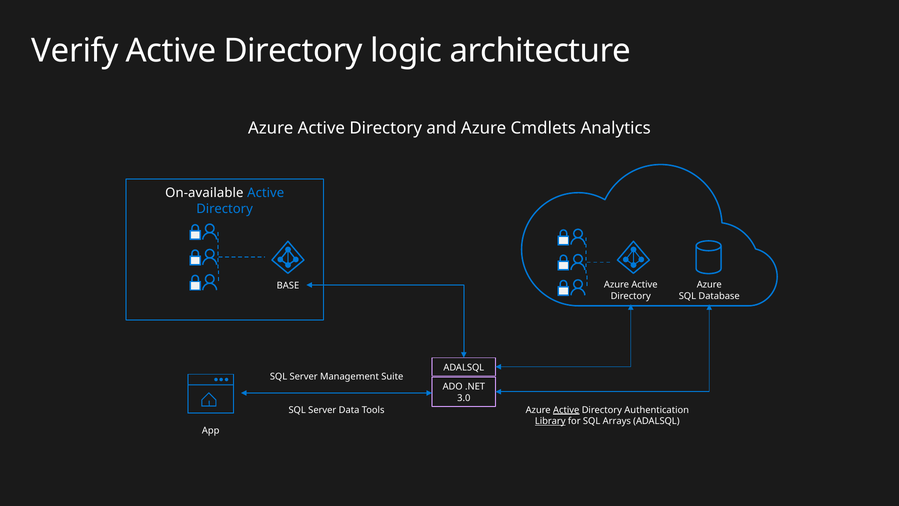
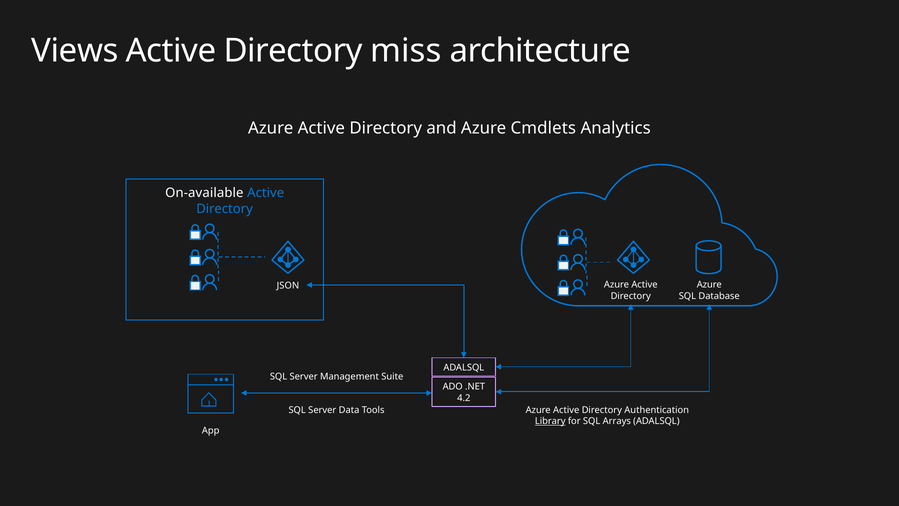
Verify: Verify -> Views
logic: logic -> miss
BASE: BASE -> JSON
3.0: 3.0 -> 4.2
Active at (566, 410) underline: present -> none
